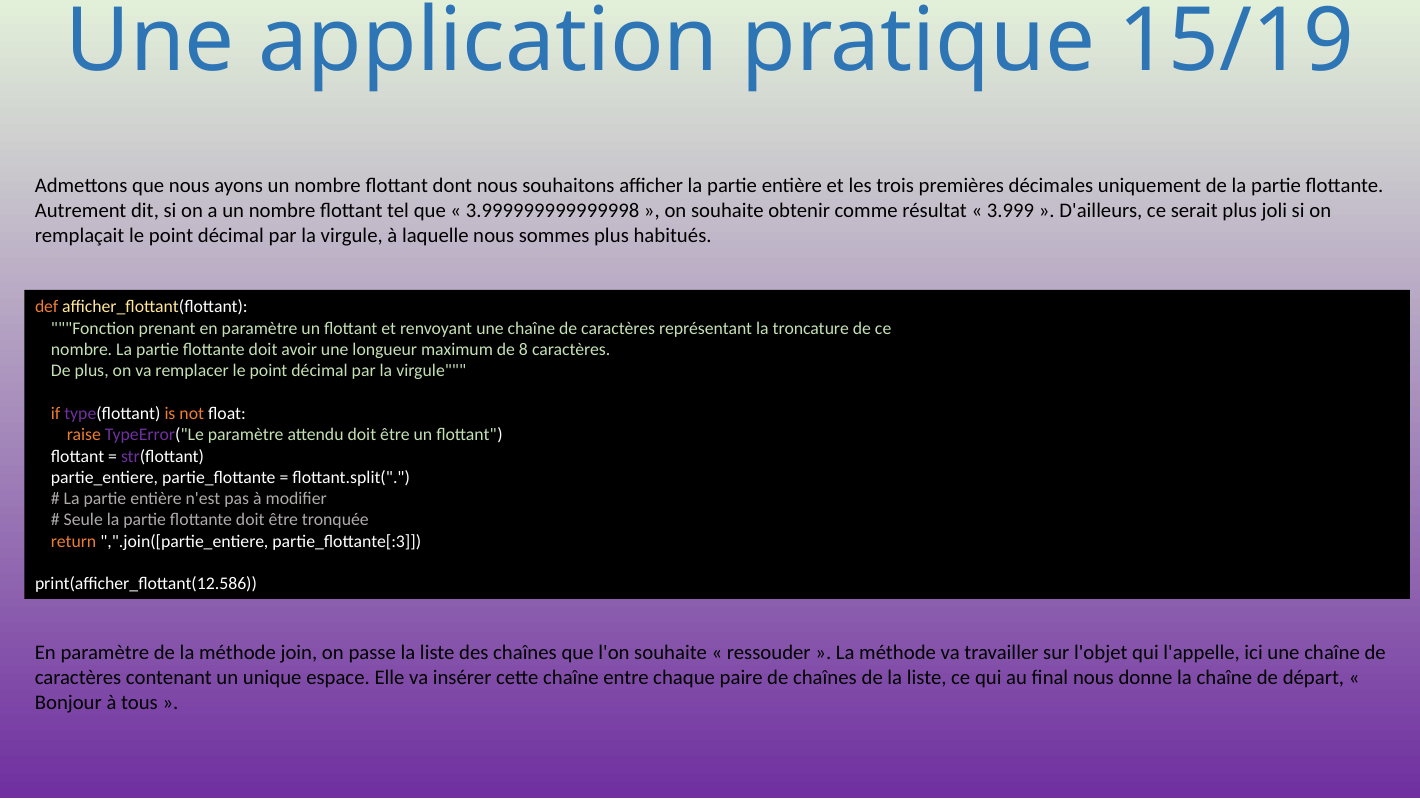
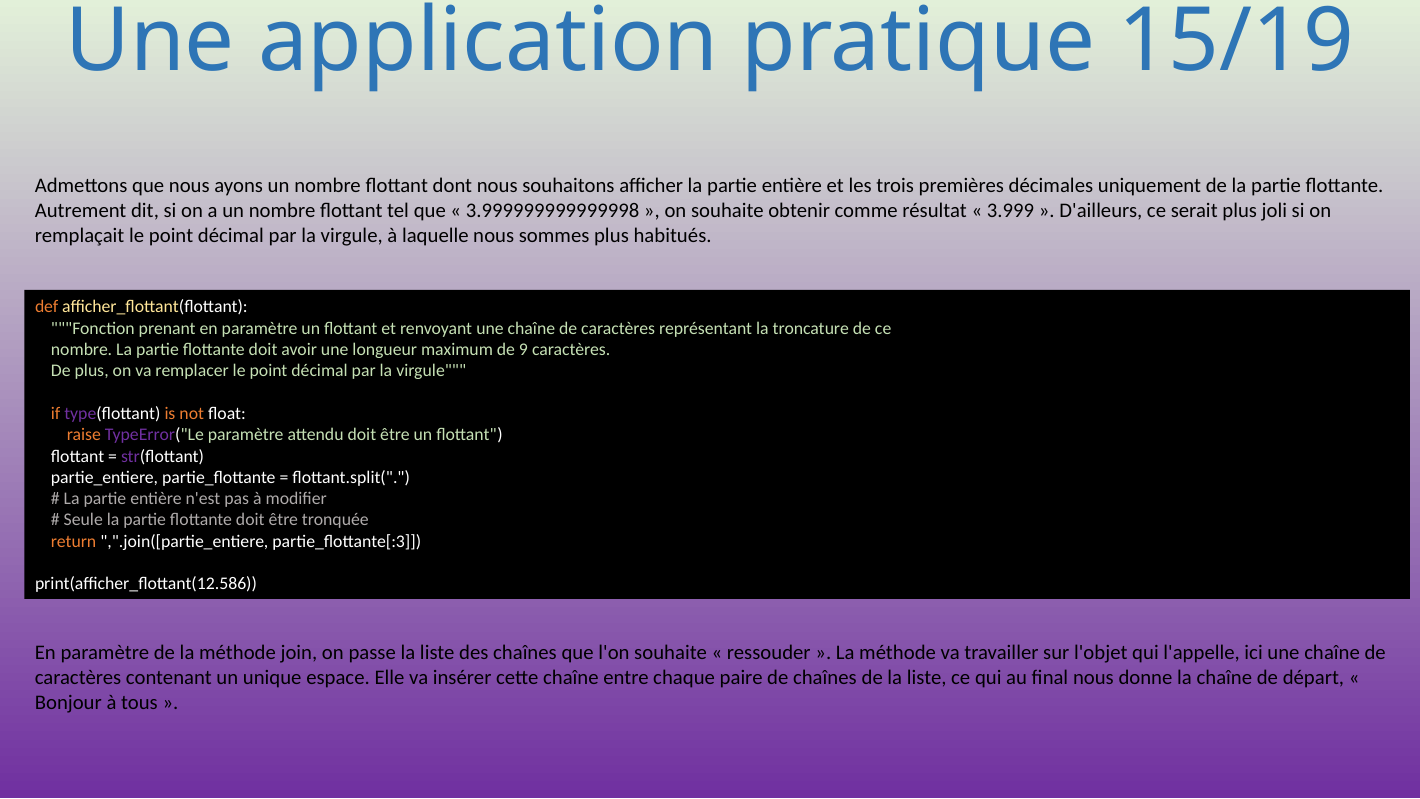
8: 8 -> 9
